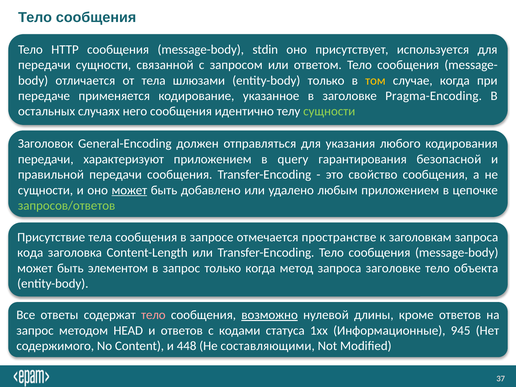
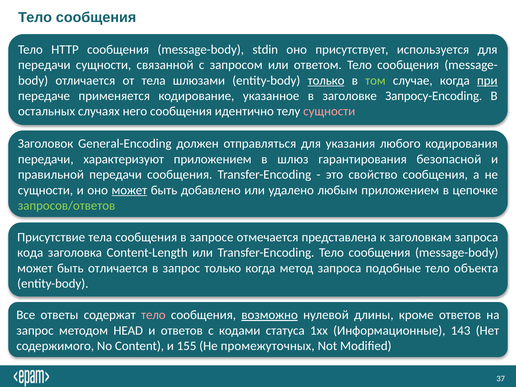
только at (326, 80) underline: none -> present
том colour: yellow -> light green
при underline: none -> present
Pragma-Encoding: Pragma-Encoding -> Запросу-Encoding
сущности at (329, 111) colour: light green -> pink
query: query -> шлюз
пространстве: пространстве -> представлена
быть элементом: элементом -> отличается
запроса заголовке: заголовке -> подобные
945: 945 -> 143
448: 448 -> 155
составляющими: составляющими -> промежуточных
